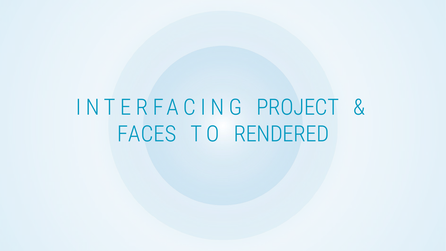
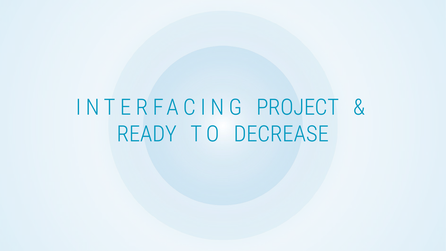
FACES: FACES -> READY
RENDERED: RENDERED -> DECREASE
